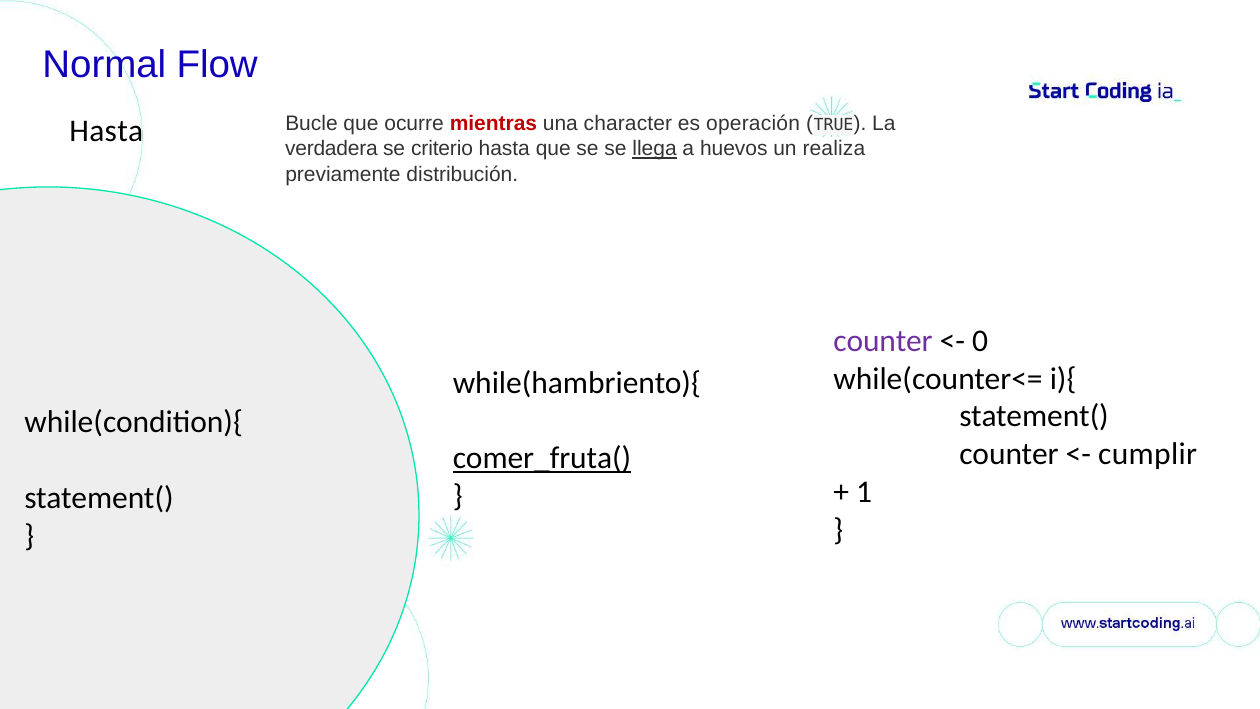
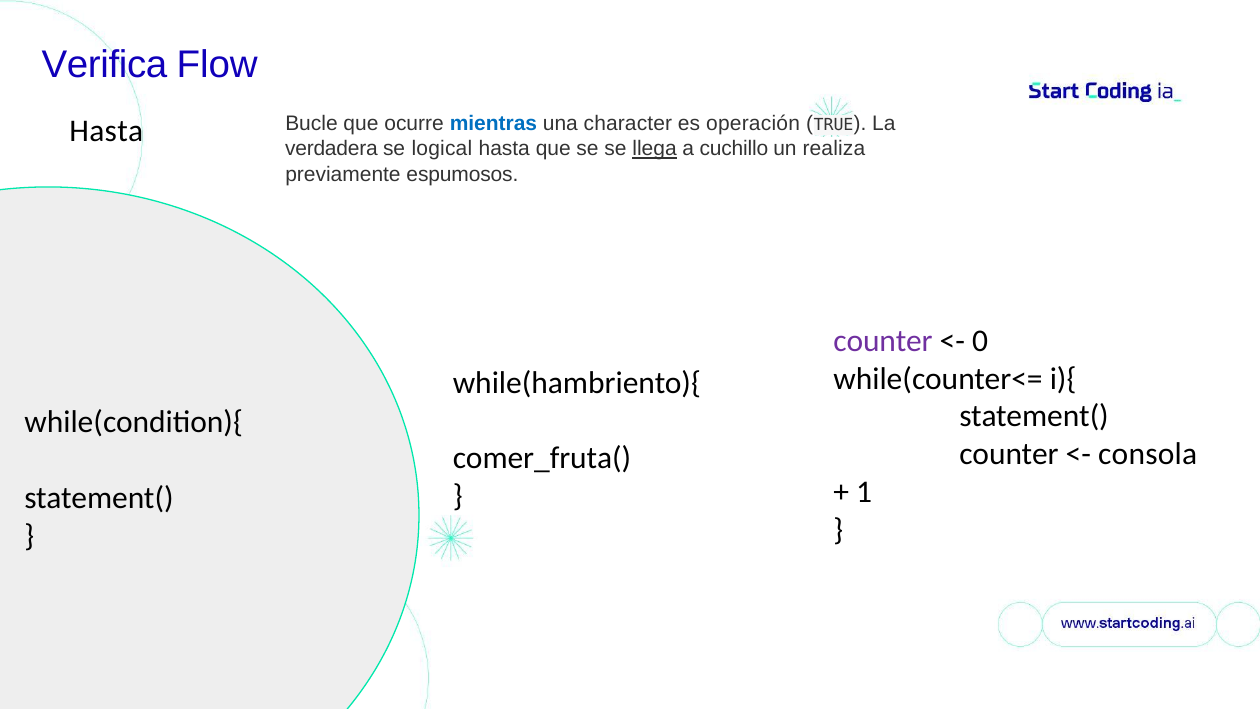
Normal: Normal -> Verifica
mientras colour: red -> blue
criterio: criterio -> logical
huevos: huevos -> cuchillo
distribución: distribución -> espumosos
cumplir: cumplir -> consola
comer_fruta( underline: present -> none
